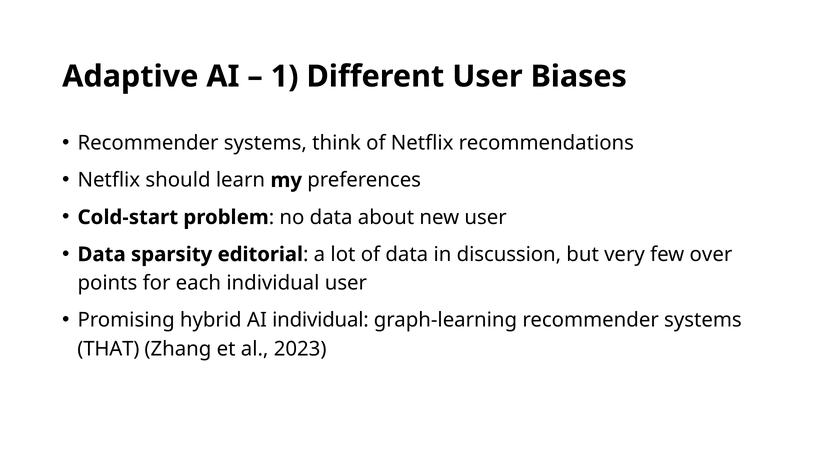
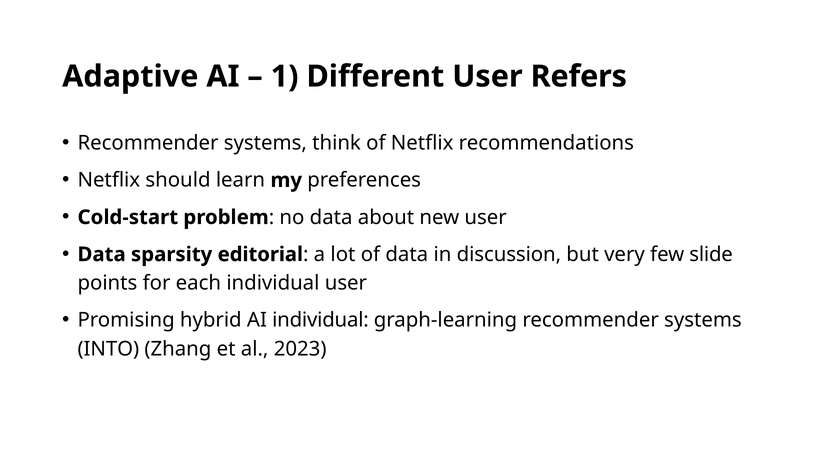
Biases: Biases -> Refers
over: over -> slide
THAT: THAT -> INTO
